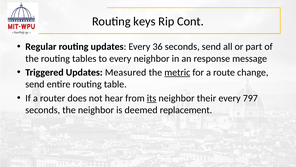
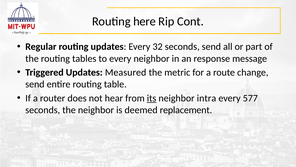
keys: keys -> here
36: 36 -> 32
metric underline: present -> none
their: their -> intra
797: 797 -> 577
